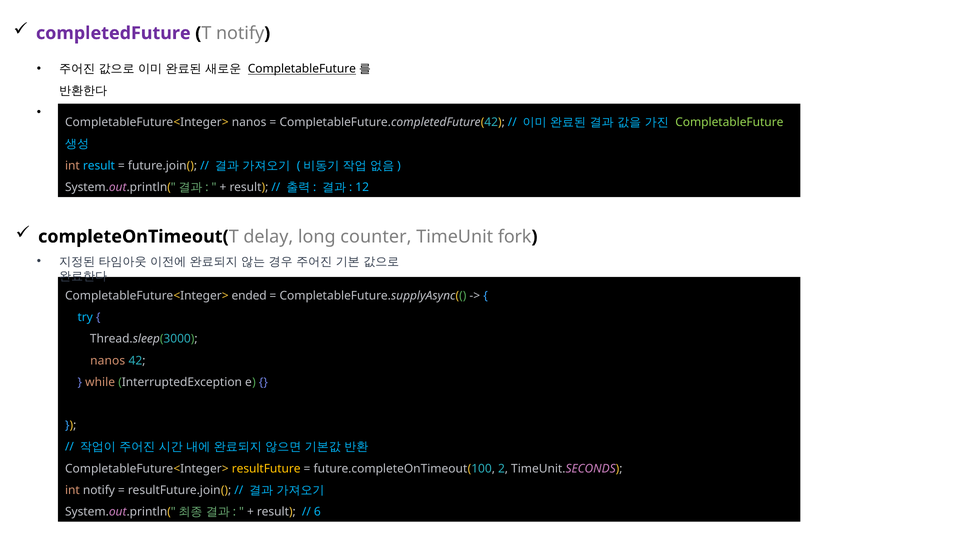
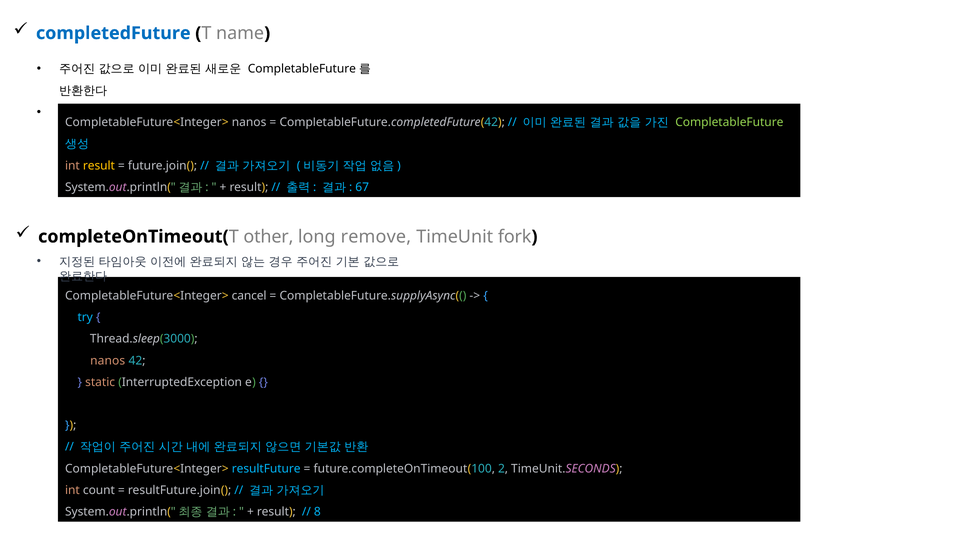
completedFuture colour: purple -> blue
T notify: notify -> name
CompletableFuture at (302, 69) underline: present -> none
result at (99, 165) colour: light blue -> yellow
12: 12 -> 67
delay: delay -> other
counter: counter -> remove
ended: ended -> cancel
while: while -> static
resultFuture colour: yellow -> light blue
int notify: notify -> count
6: 6 -> 8
